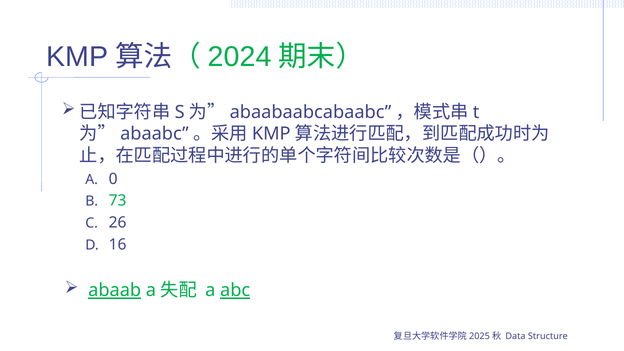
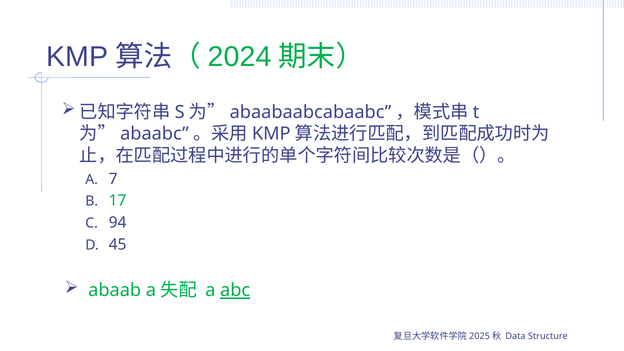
0: 0 -> 7
73: 73 -> 17
26: 26 -> 94
16: 16 -> 45
abaab underline: present -> none
